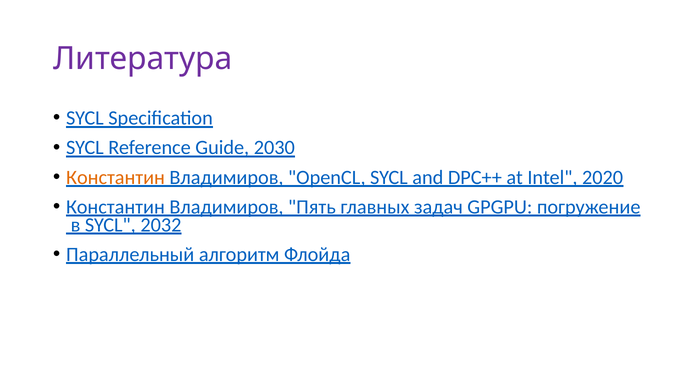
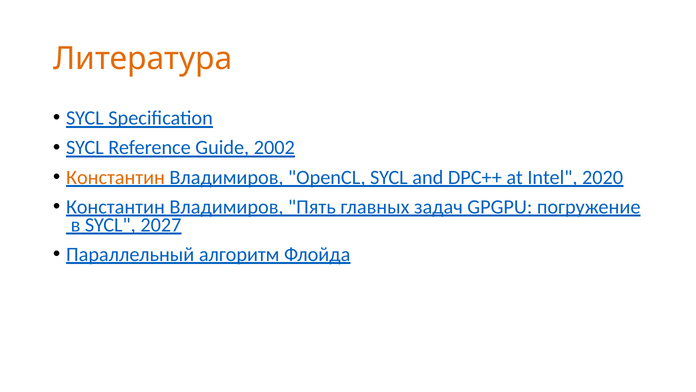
Литература colour: purple -> orange
2030: 2030 -> 2002
2032: 2032 -> 2027
